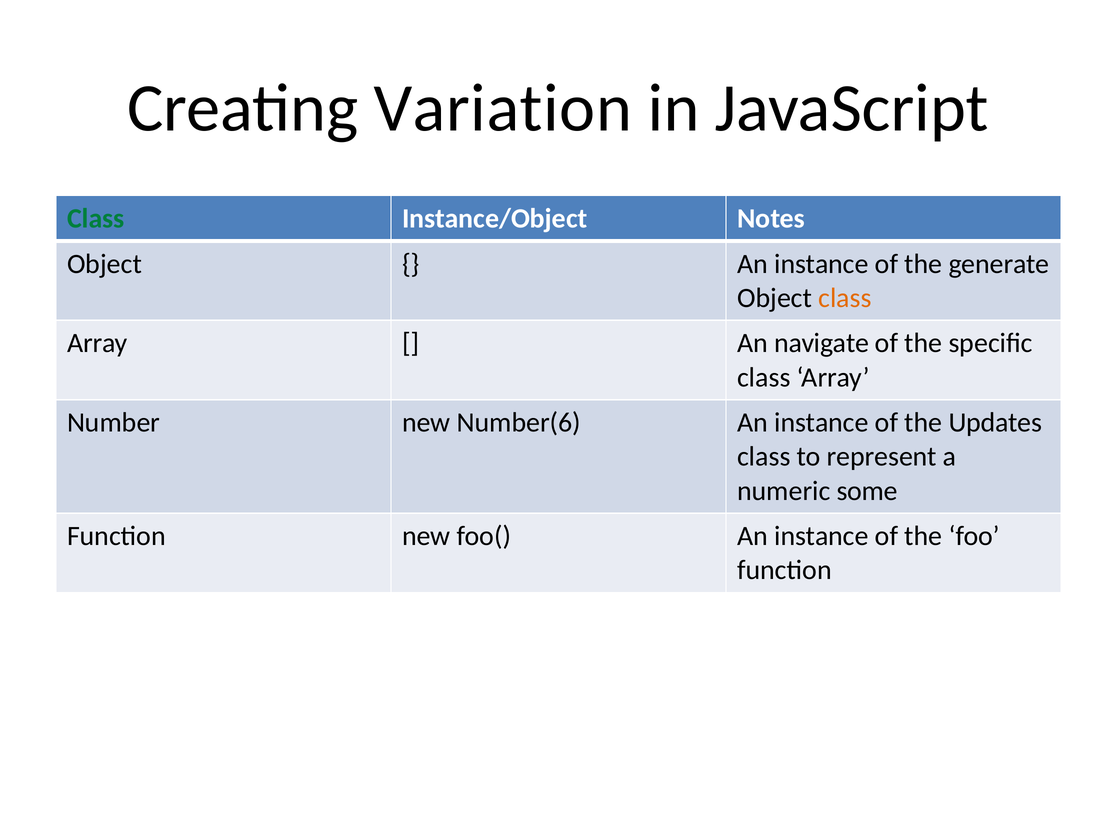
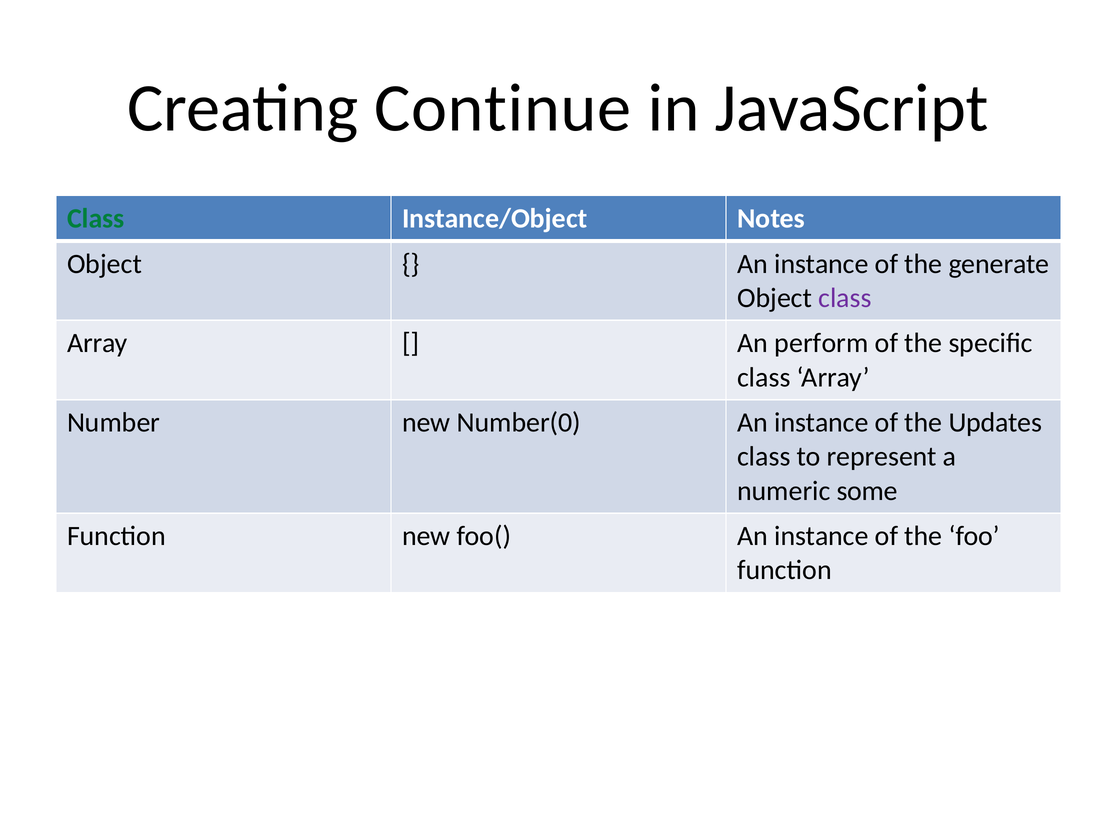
Variation: Variation -> Continue
class at (845, 298) colour: orange -> purple
navigate: navigate -> perform
Number(6: Number(6 -> Number(0
